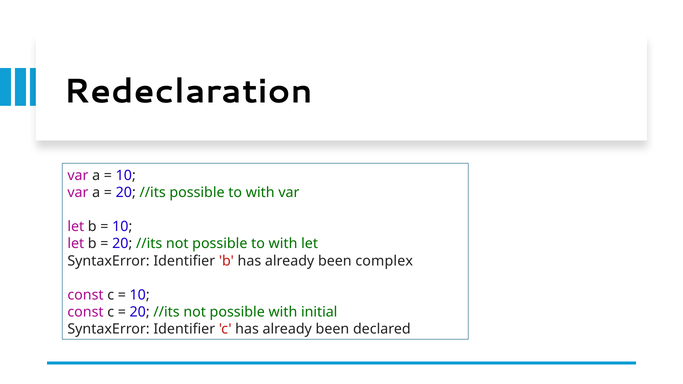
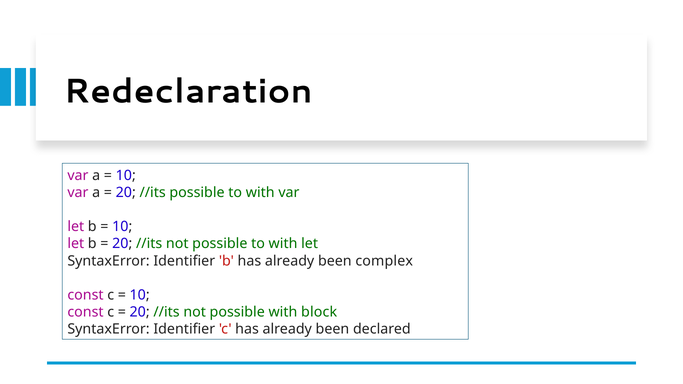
initial: initial -> block
